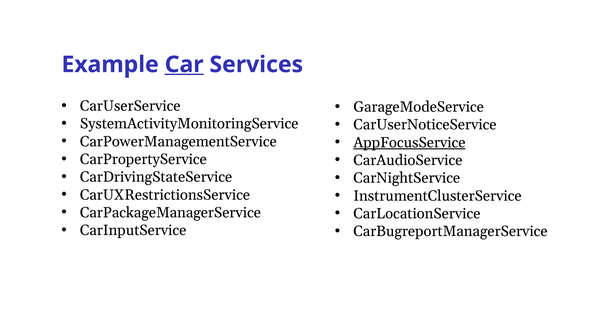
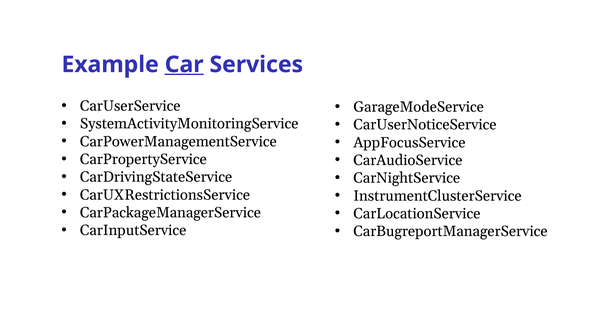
AppFocusService underline: present -> none
